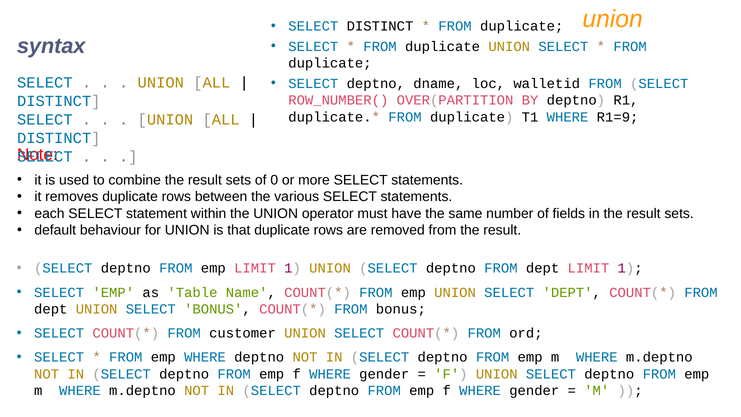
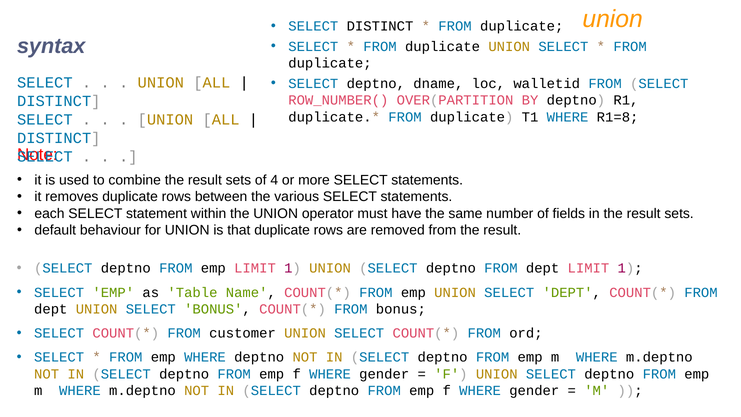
R1=9: R1=9 -> R1=8
0: 0 -> 4
